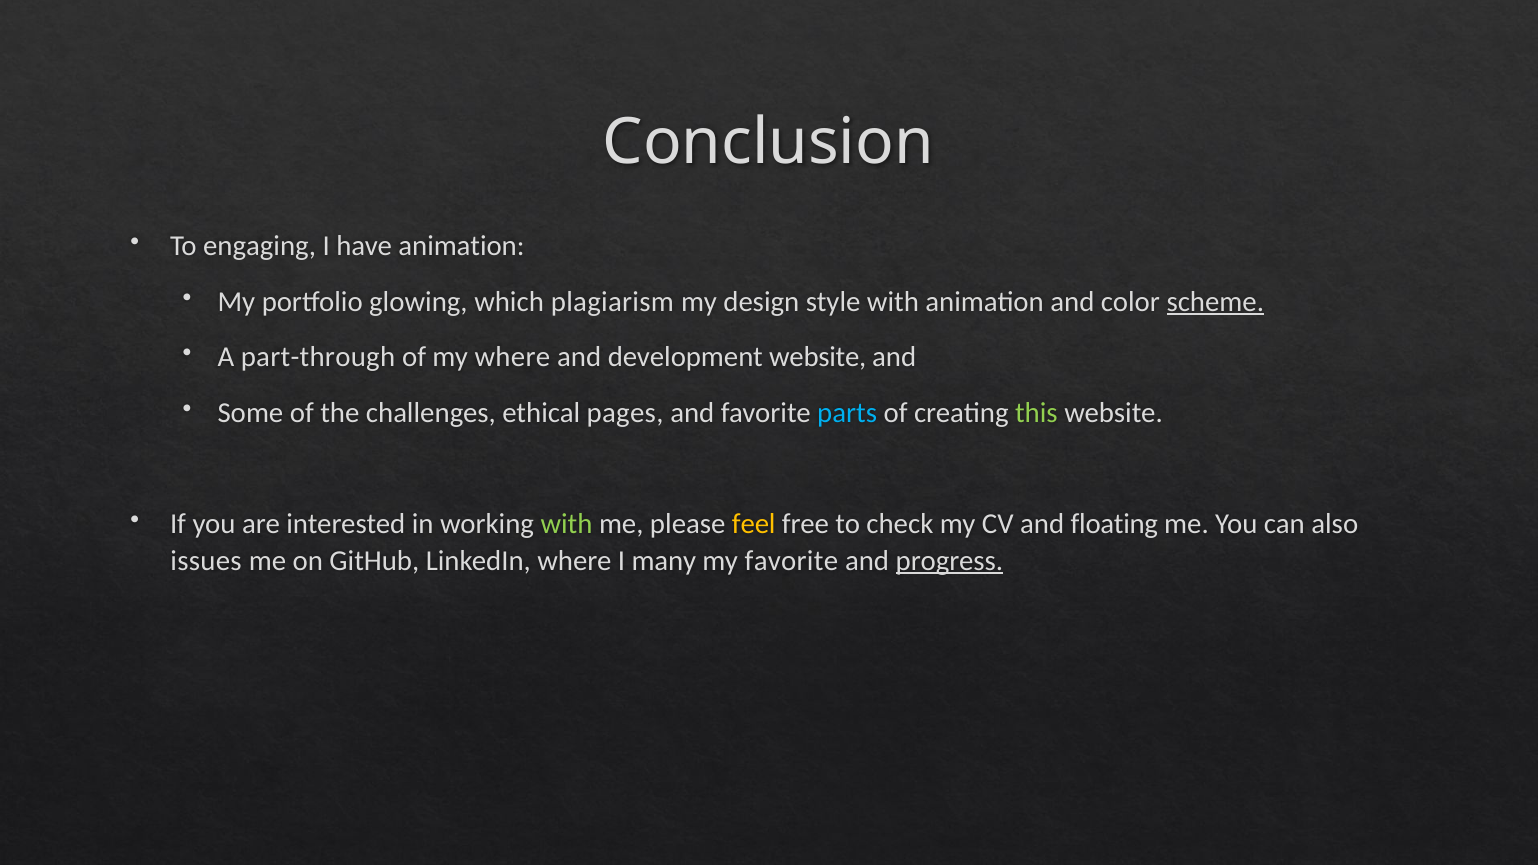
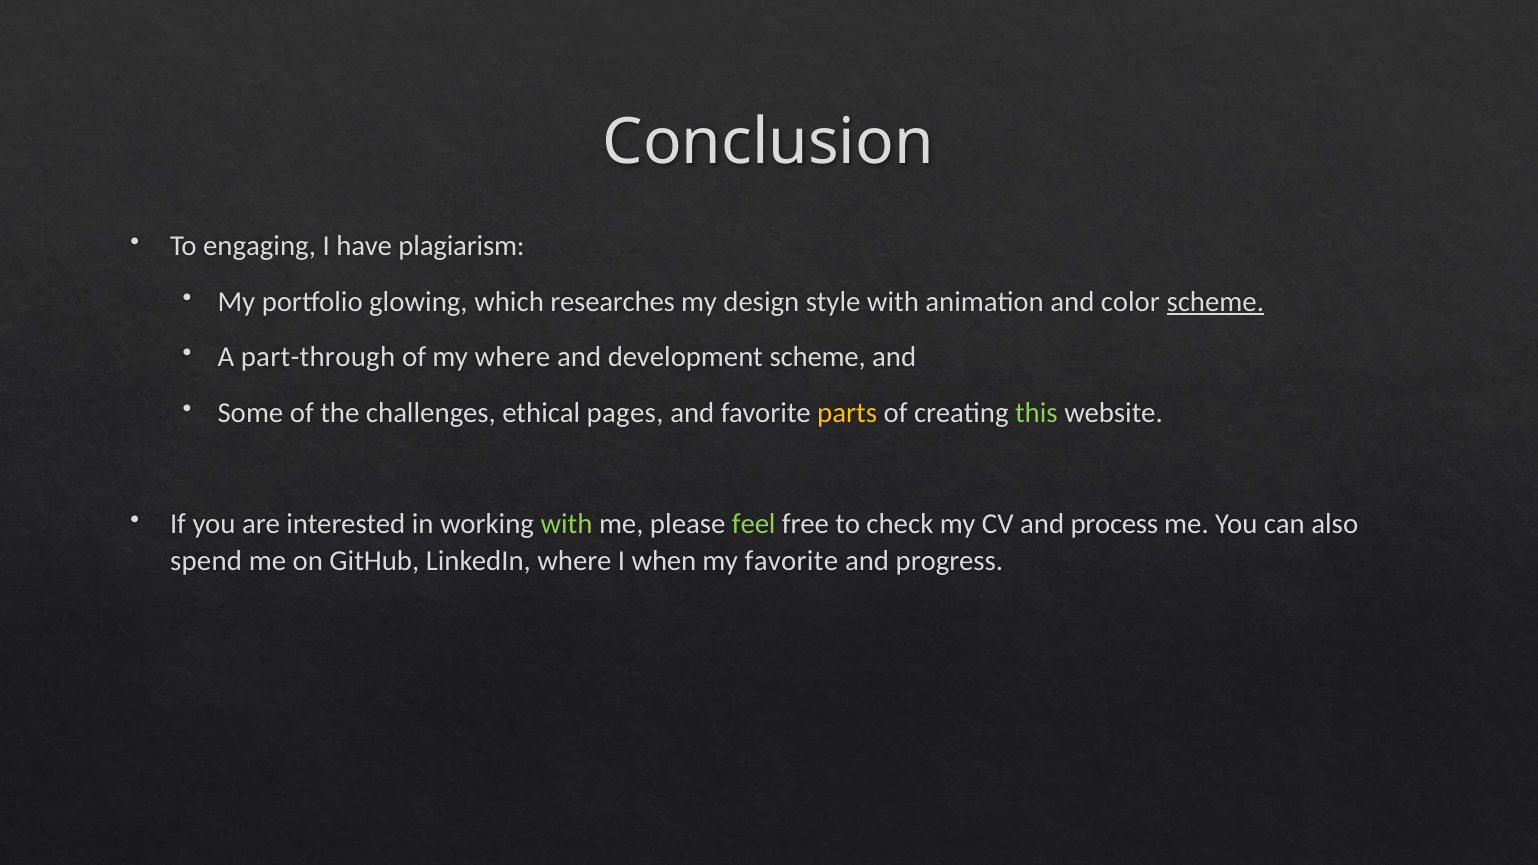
have animation: animation -> plagiarism
plagiarism: plagiarism -> researches
development website: website -> scheme
parts colour: light blue -> yellow
feel colour: yellow -> light green
floating: floating -> process
issues: issues -> spend
many: many -> when
progress underline: present -> none
